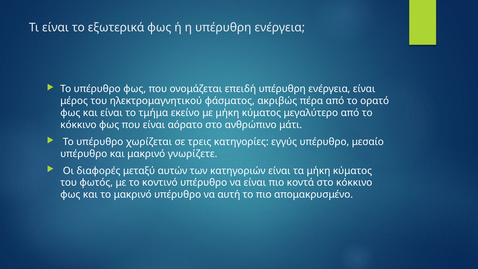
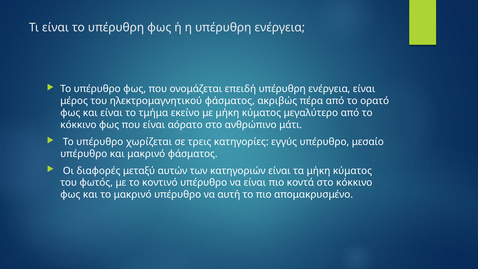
το εξωτερικά: εξωτερικά -> υπέρυθρη
μακρινό γνωρίζετε: γνωρίζετε -> φάσματος
